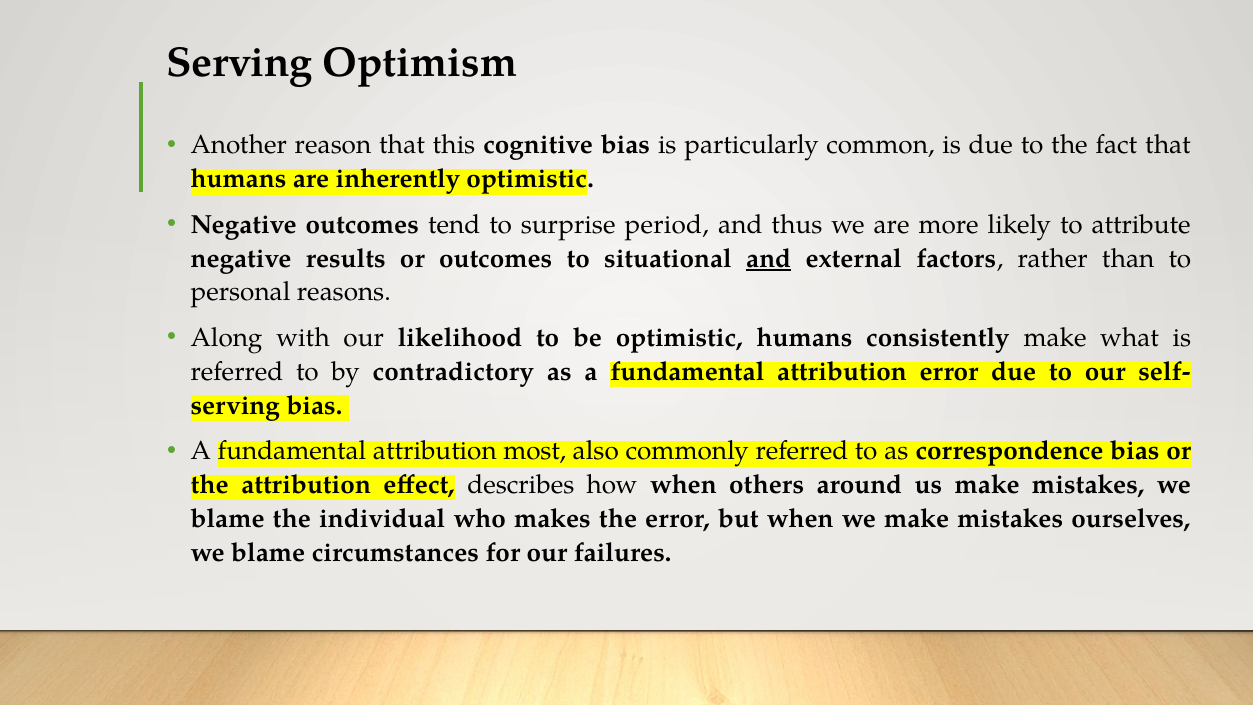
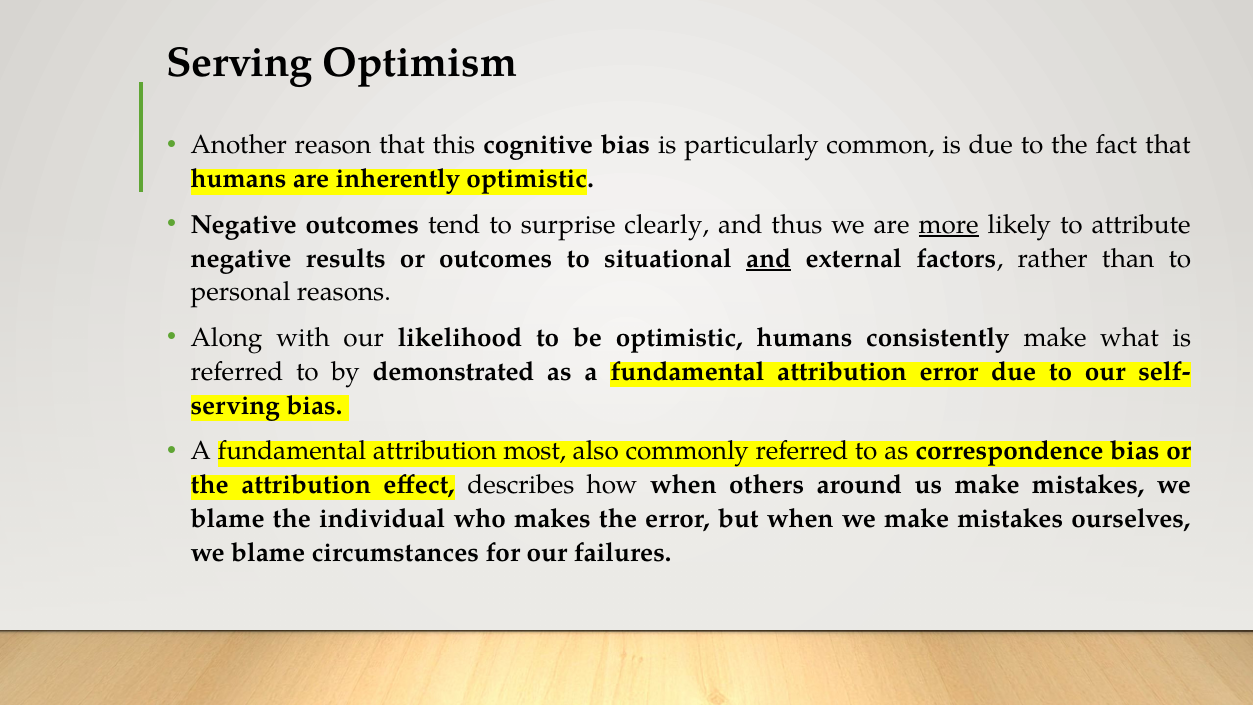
period: period -> clearly
more underline: none -> present
contradictory: contradictory -> demonstrated
